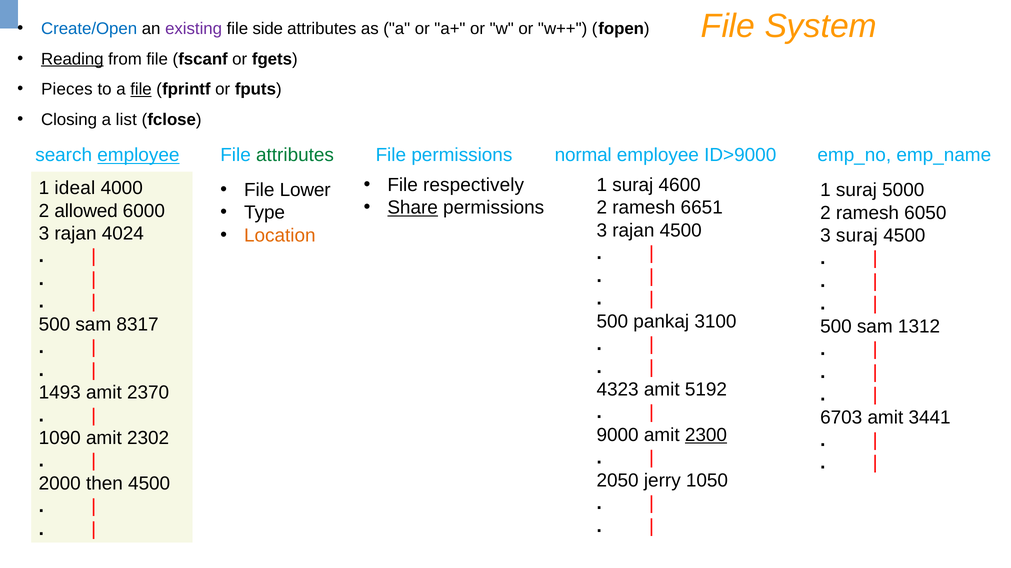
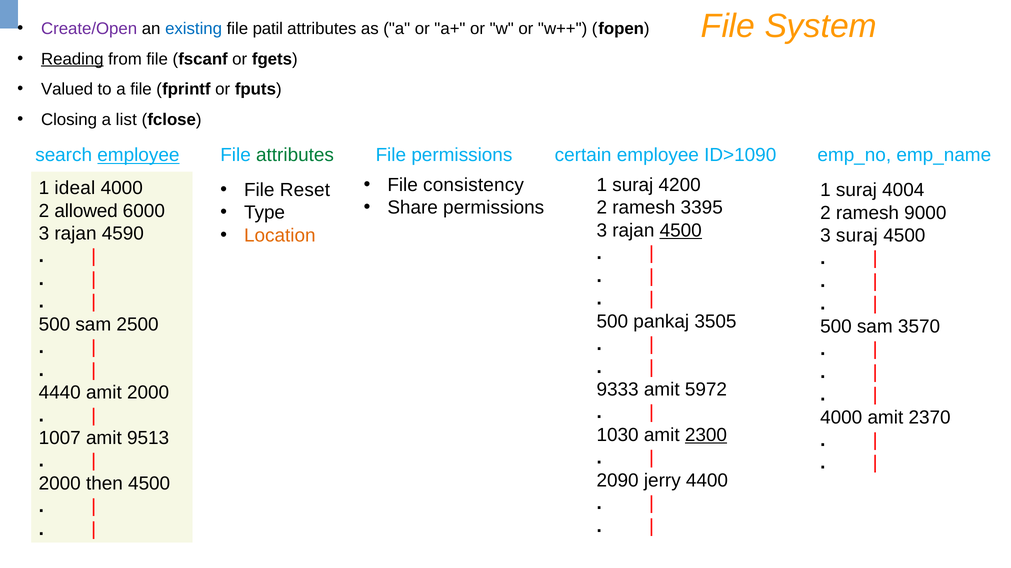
Create/Open colour: blue -> purple
existing colour: purple -> blue
side: side -> patil
Pieces: Pieces -> Valued
file at (141, 89) underline: present -> none
normal: normal -> certain
ID>9000: ID>9000 -> ID>1090
respectively: respectively -> consistency
4600: 4600 -> 4200
Lower: Lower -> Reset
5000: 5000 -> 4004
Share underline: present -> none
6651: 6651 -> 3395
6050: 6050 -> 9000
4500 at (681, 231) underline: none -> present
4024: 4024 -> 4590
3100: 3100 -> 3505
8317: 8317 -> 2500
1312: 1312 -> 3570
4323: 4323 -> 9333
5192: 5192 -> 5972
1493: 1493 -> 4440
amit 2370: 2370 -> 2000
6703 at (841, 418): 6703 -> 4000
3441: 3441 -> 2370
9000: 9000 -> 1030
1090: 1090 -> 1007
2302: 2302 -> 9513
2050: 2050 -> 2090
1050: 1050 -> 4400
